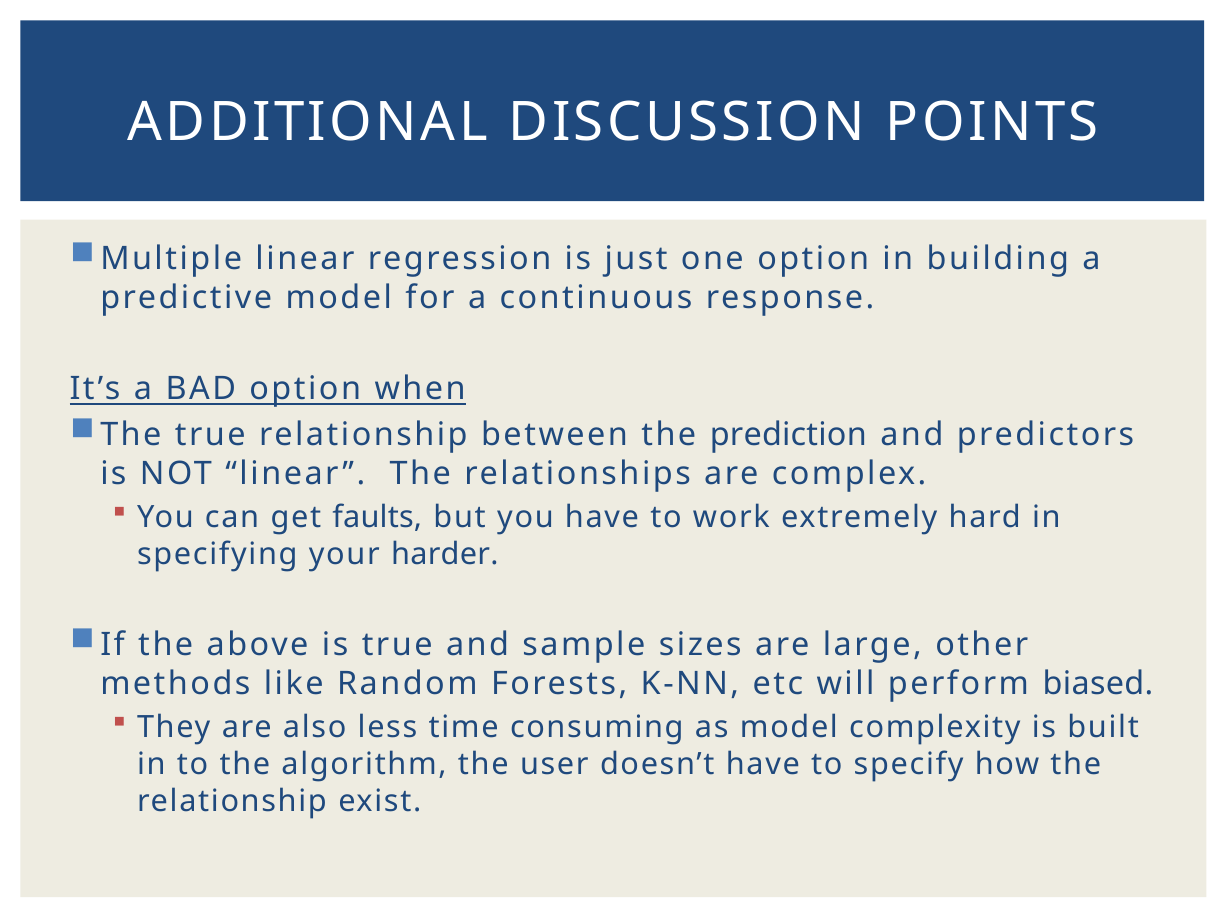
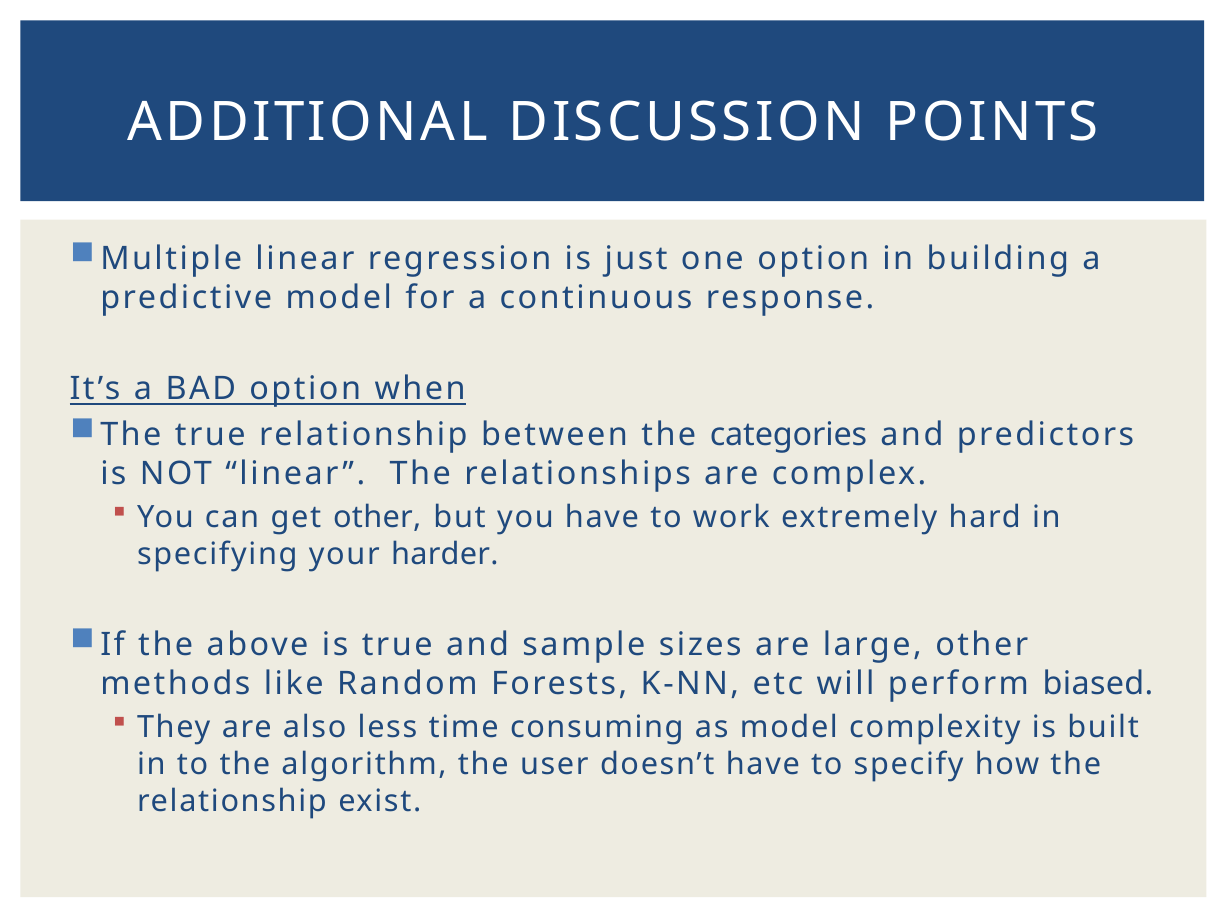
prediction: prediction -> categories
get faults: faults -> other
